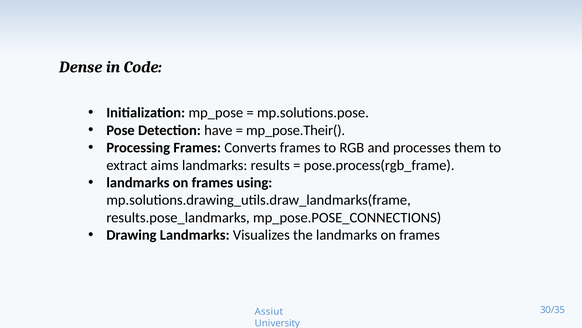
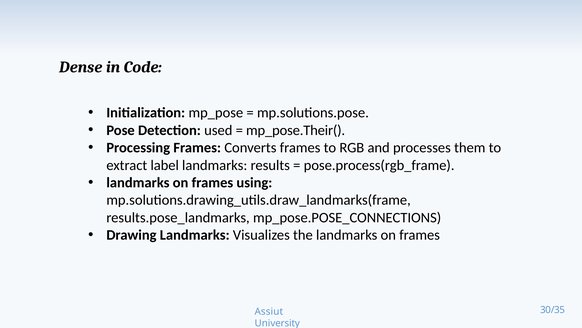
have: have -> used
aims: aims -> label
